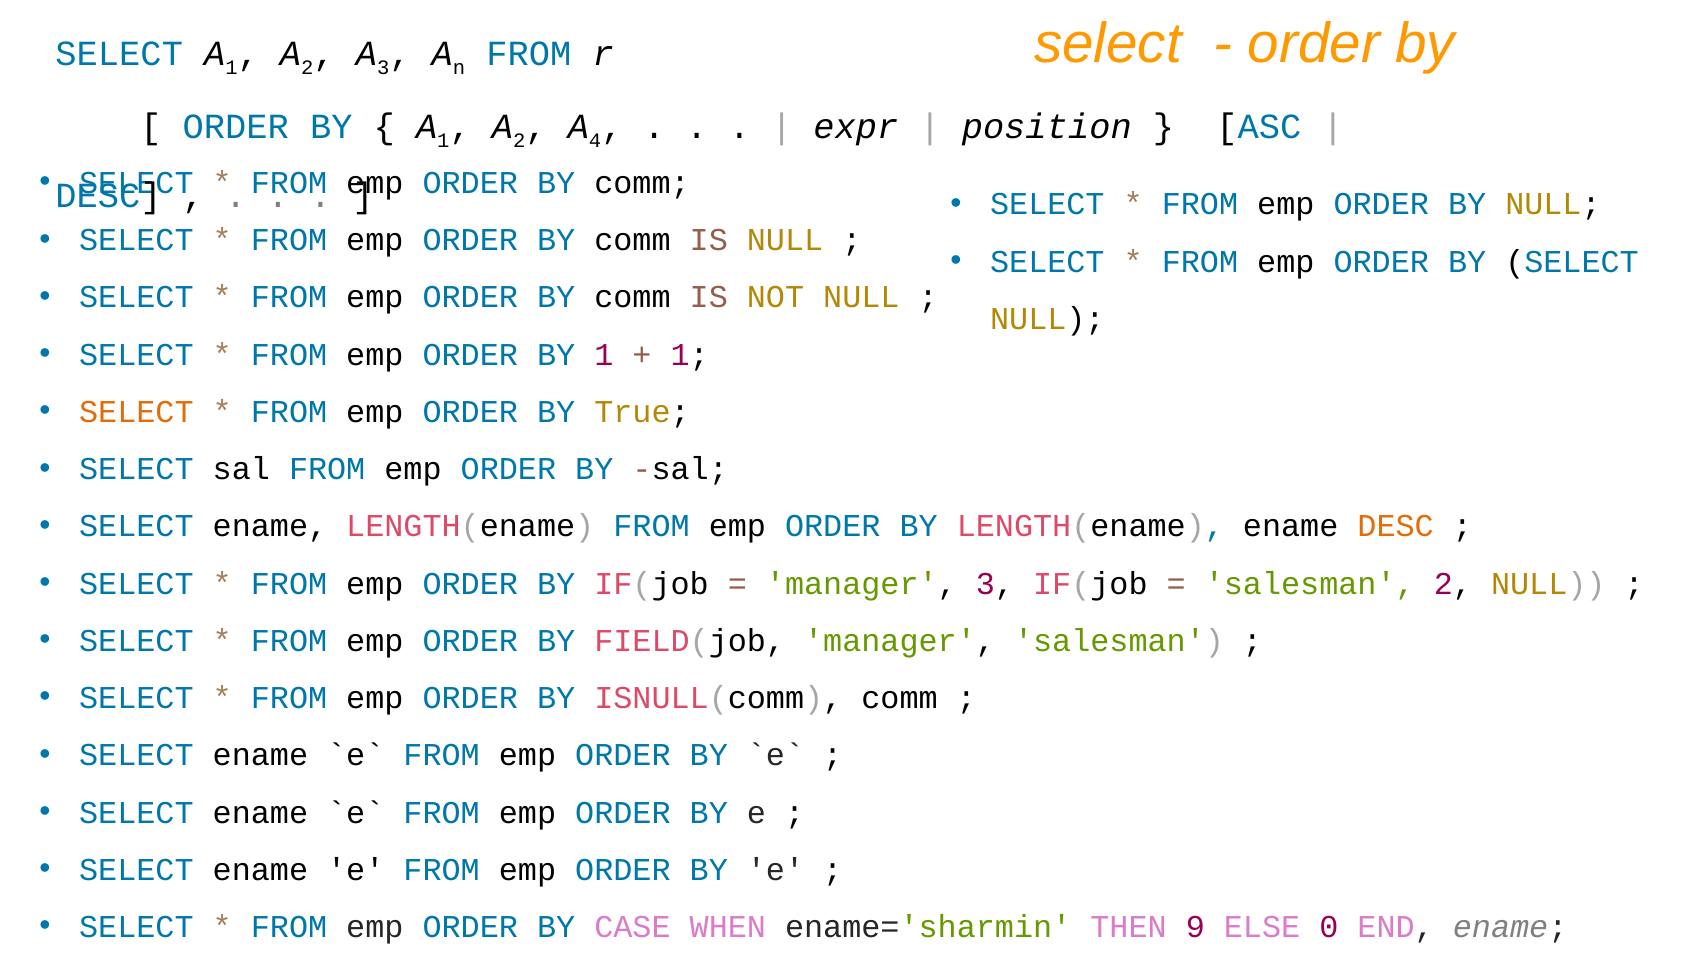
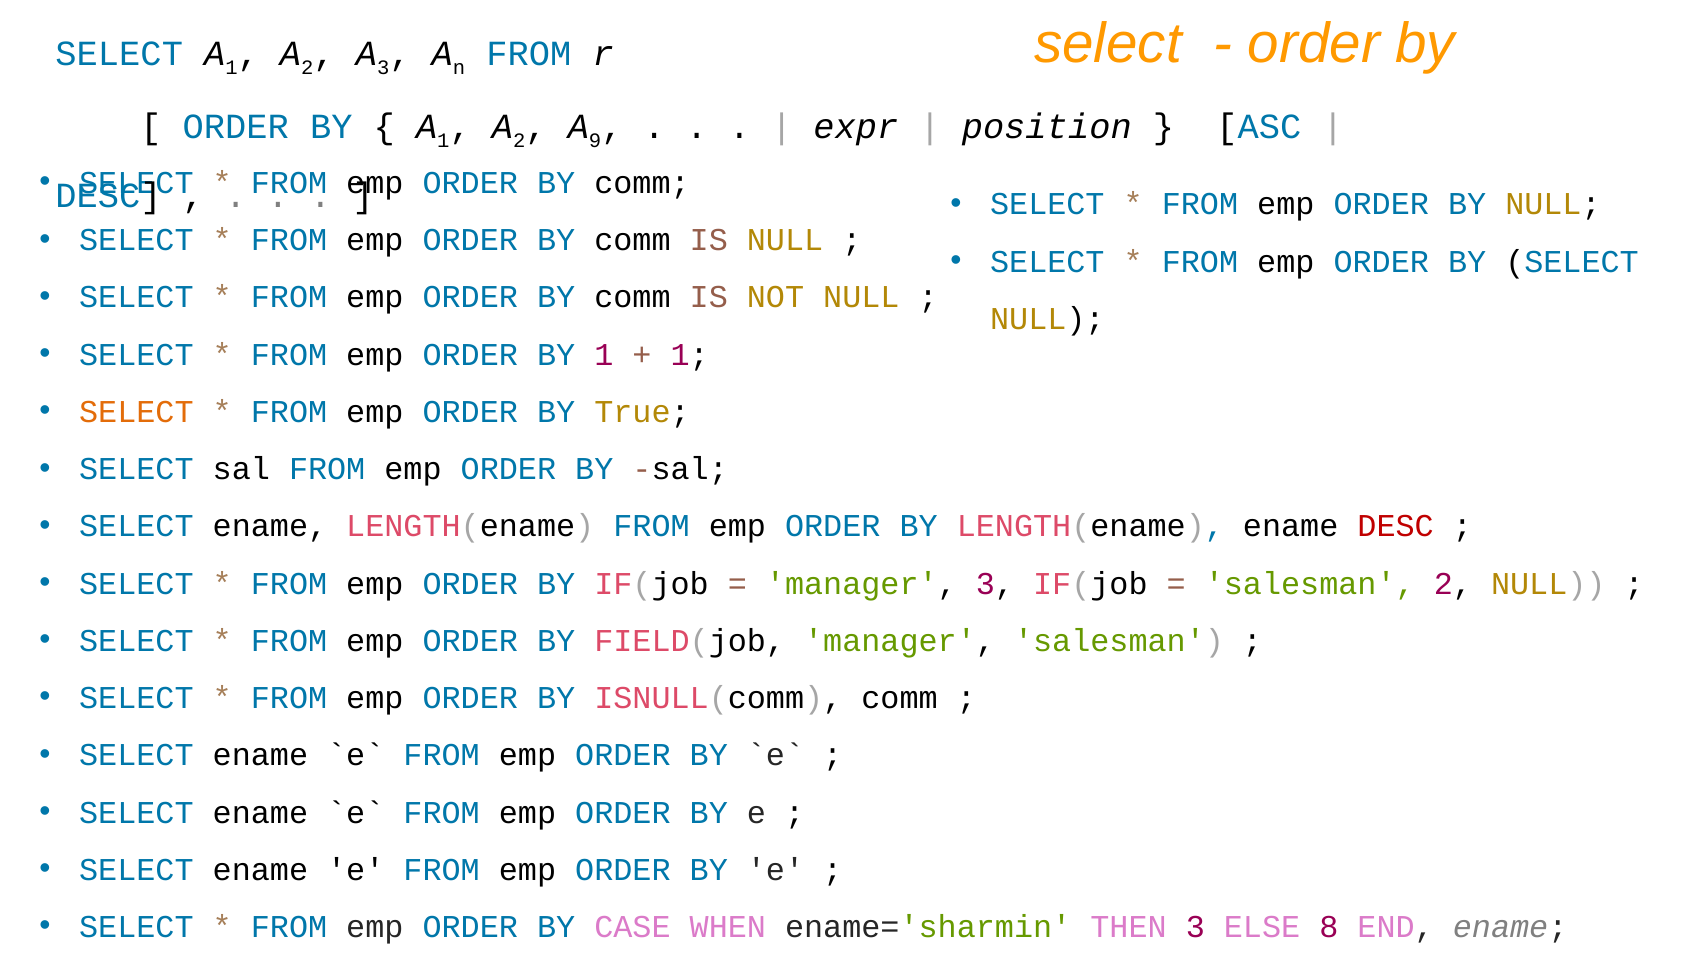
4: 4 -> 9
DESC at (1396, 526) colour: orange -> red
THEN 9: 9 -> 3
0: 0 -> 8
